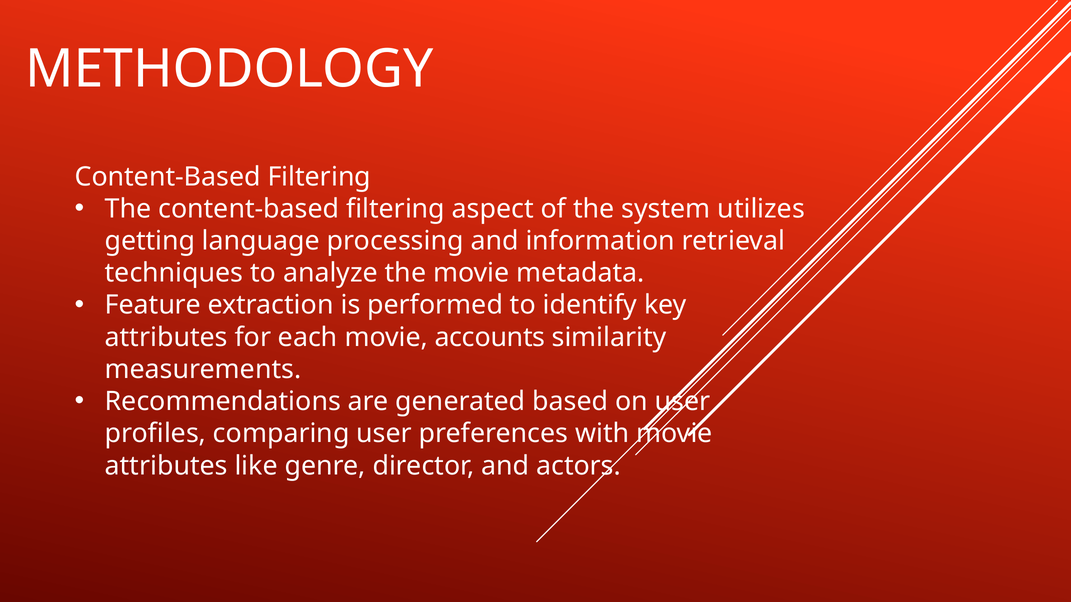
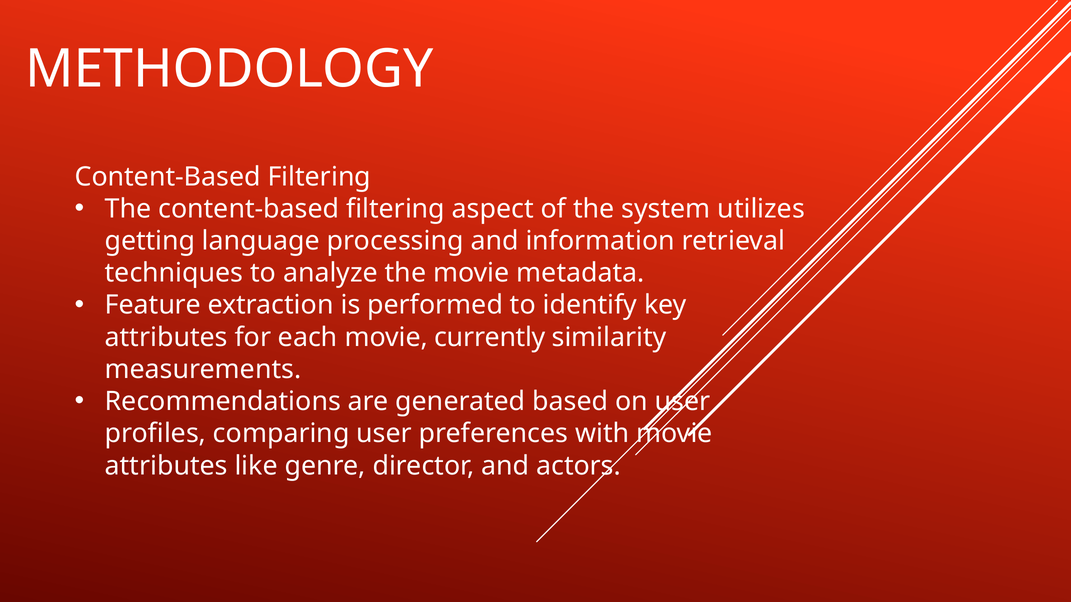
accounts: accounts -> currently
